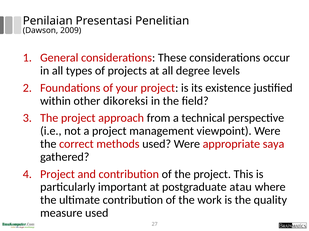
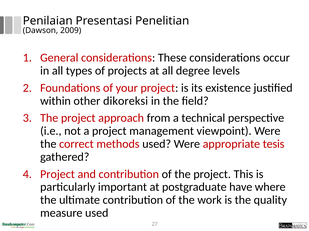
saya: saya -> tesis
atau: atau -> have
